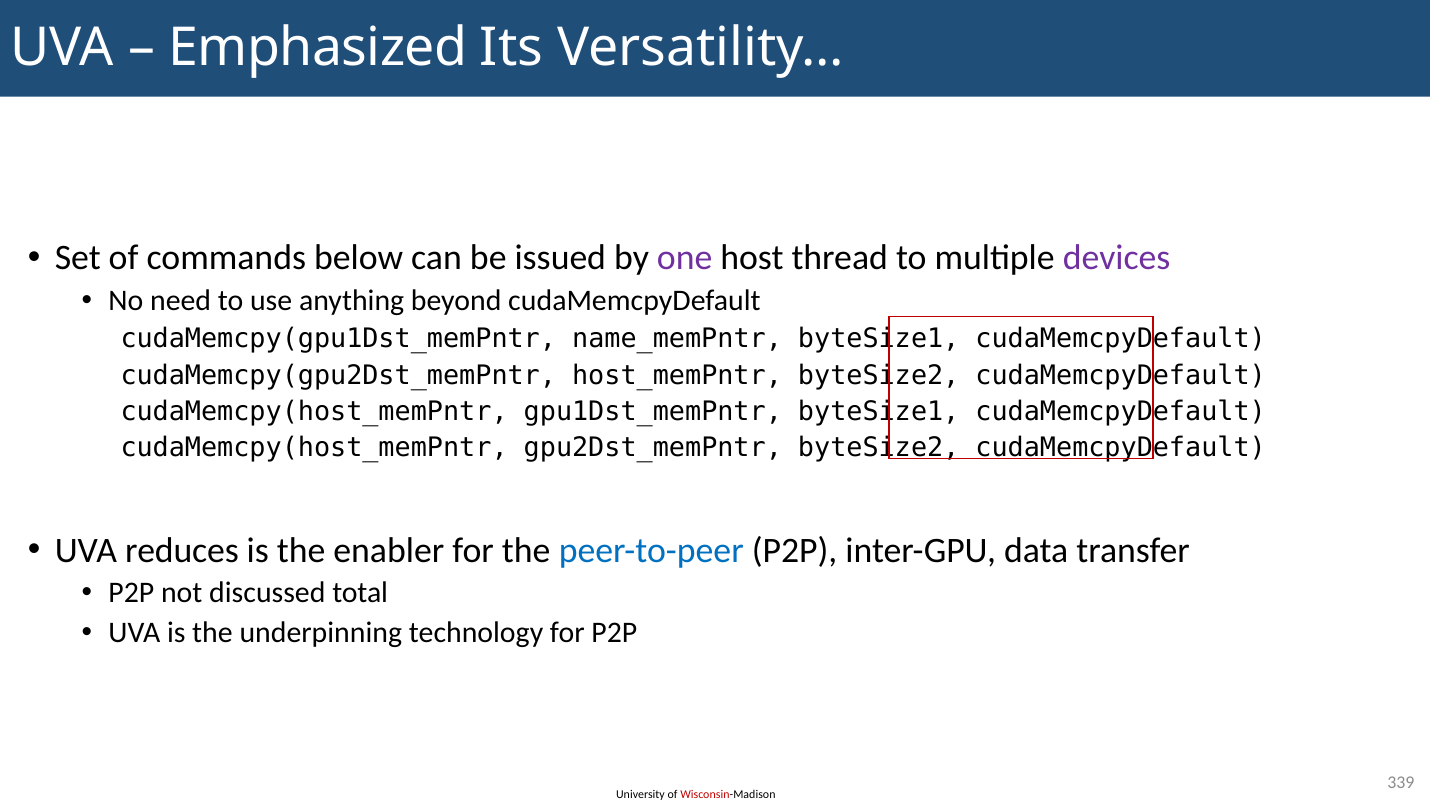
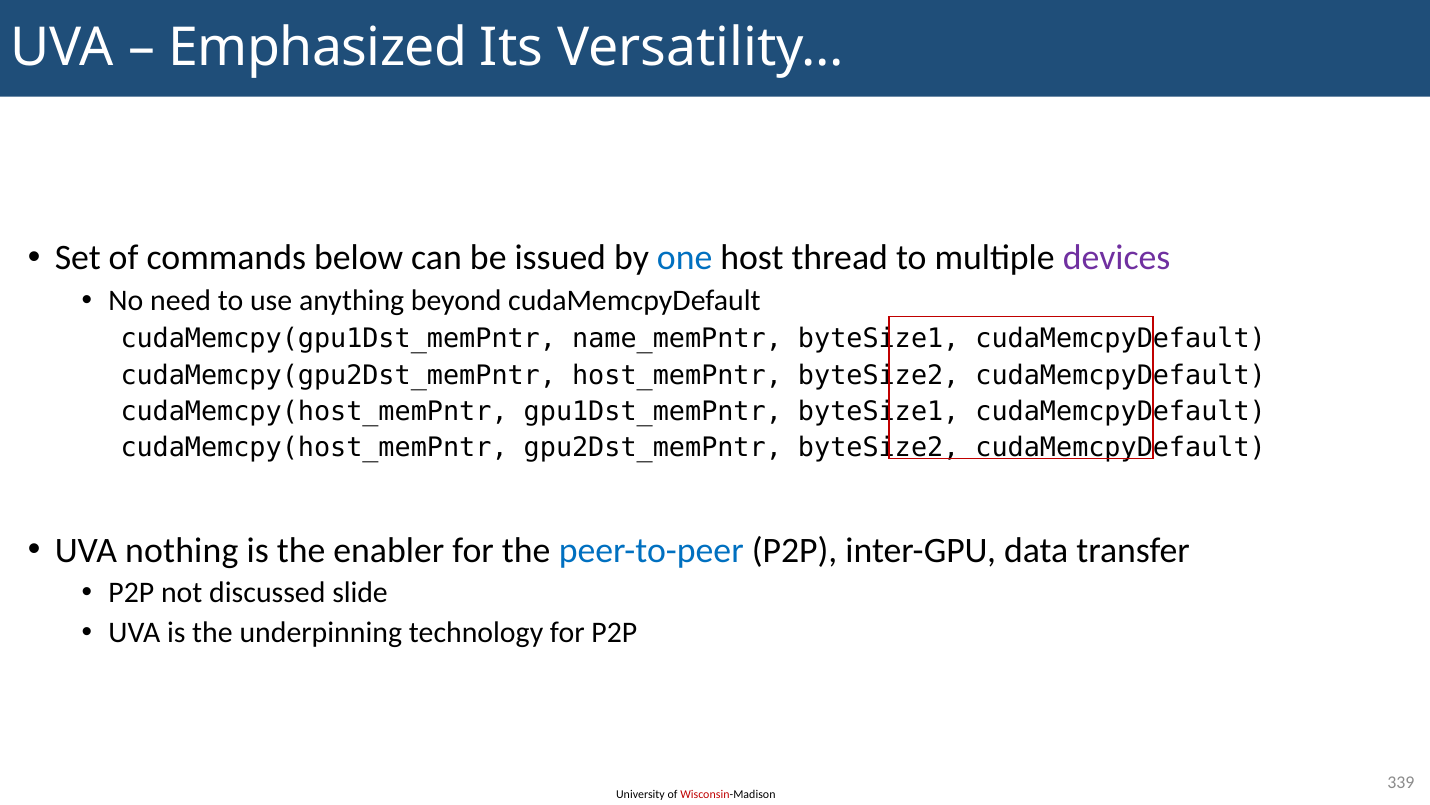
one colour: purple -> blue
reduces: reduces -> nothing
total: total -> slide
